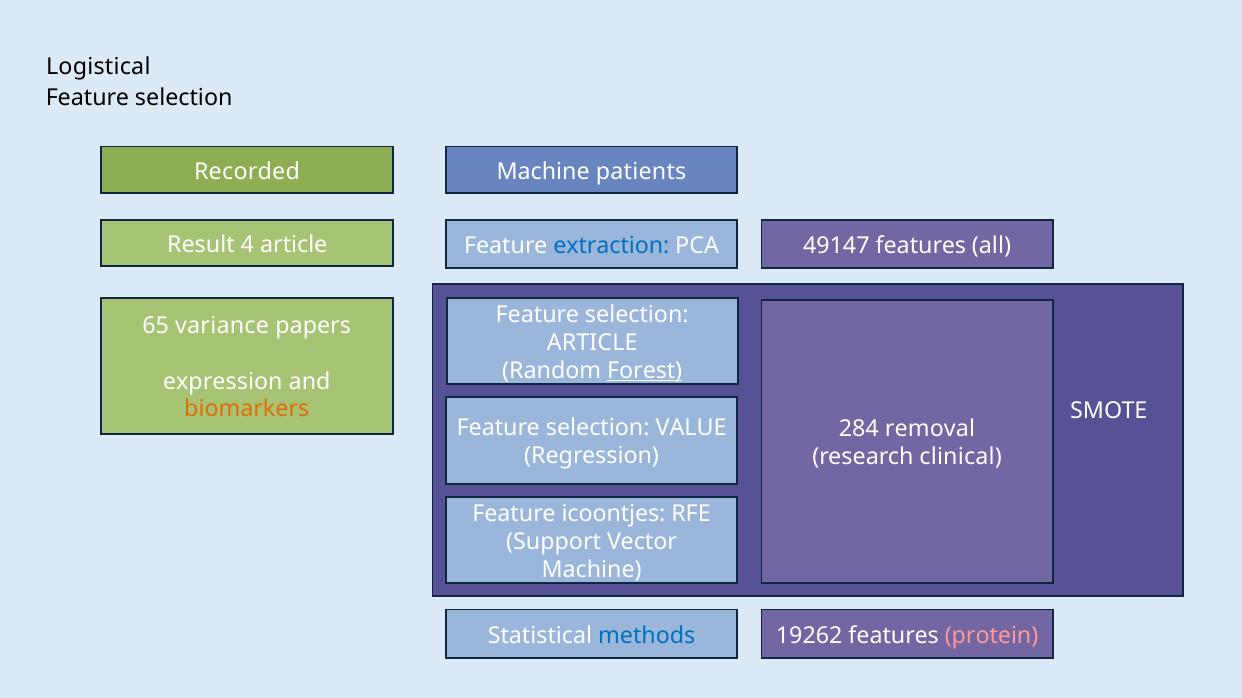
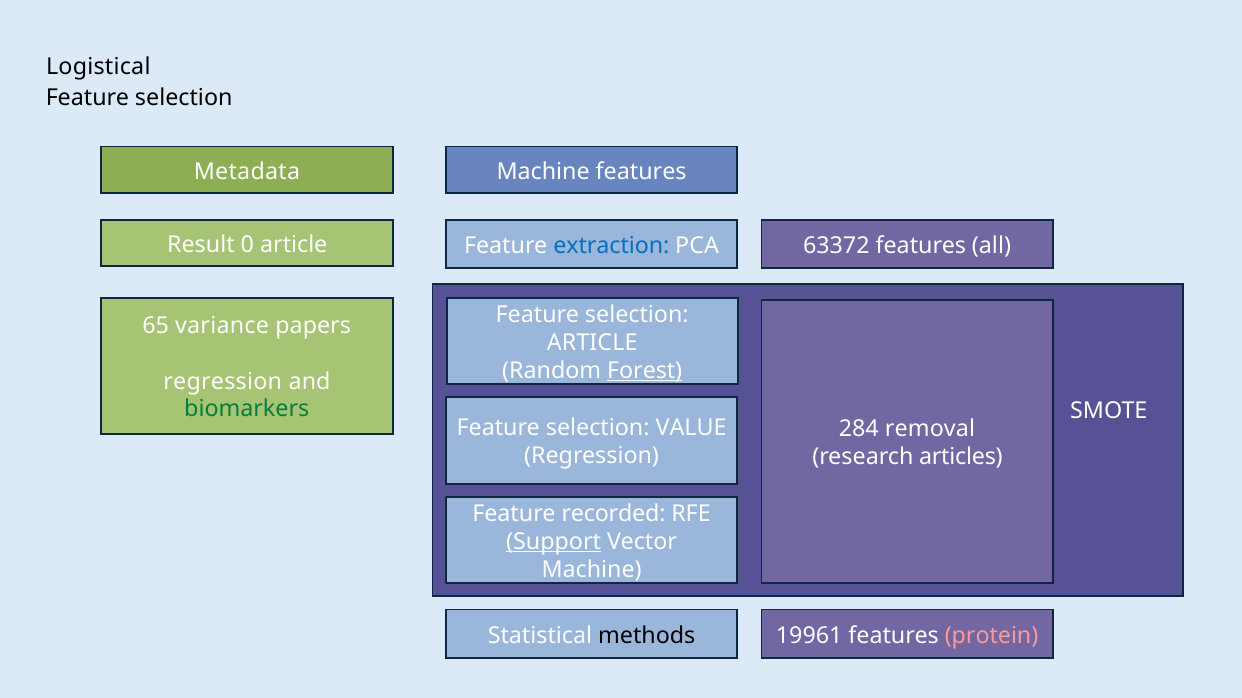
Recorded: Recorded -> Metadata
Machine patients: patients -> features
4: 4 -> 0
49147: 49147 -> 63372
expression at (223, 382): expression -> regression
biomarkers colour: orange -> green
clinical: clinical -> articles
icoontjes: icoontjes -> recorded
Support underline: none -> present
methods colour: blue -> black
19262: 19262 -> 19961
